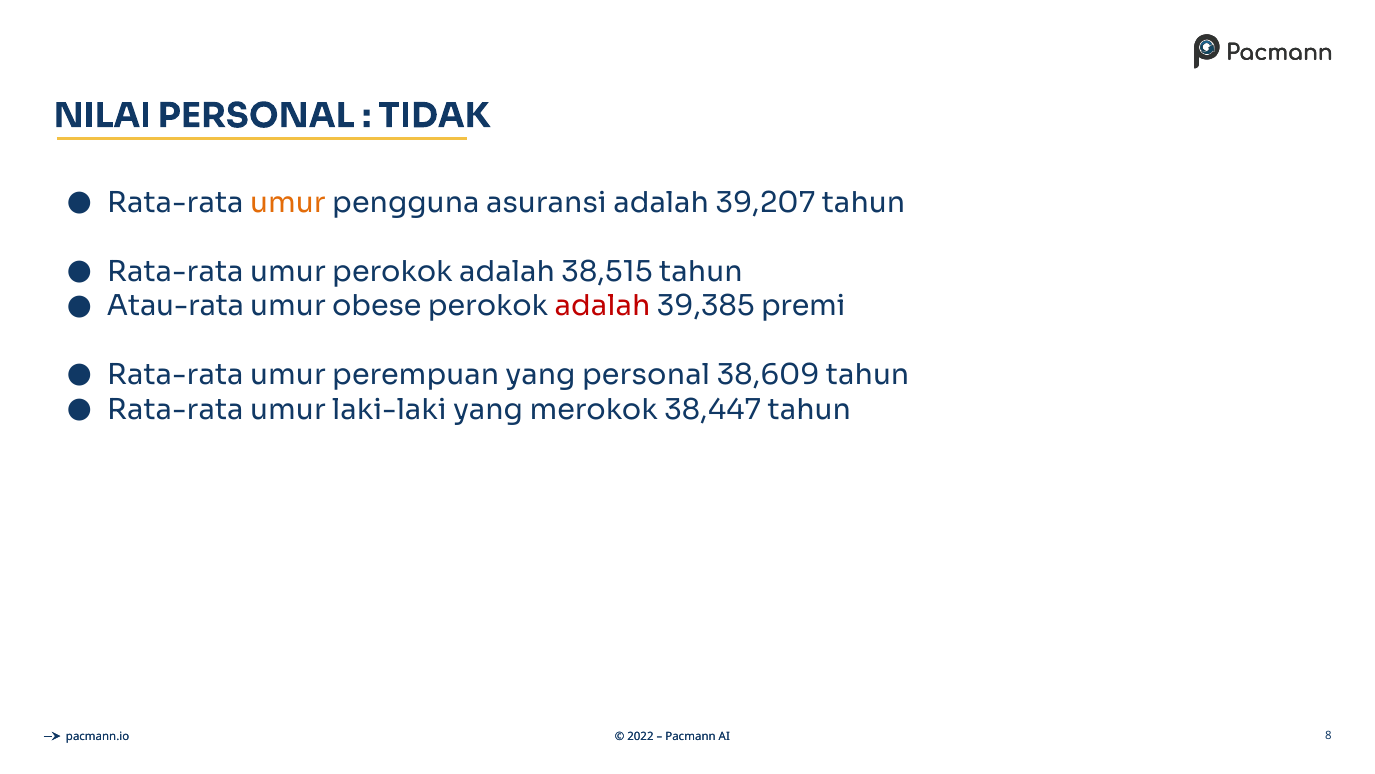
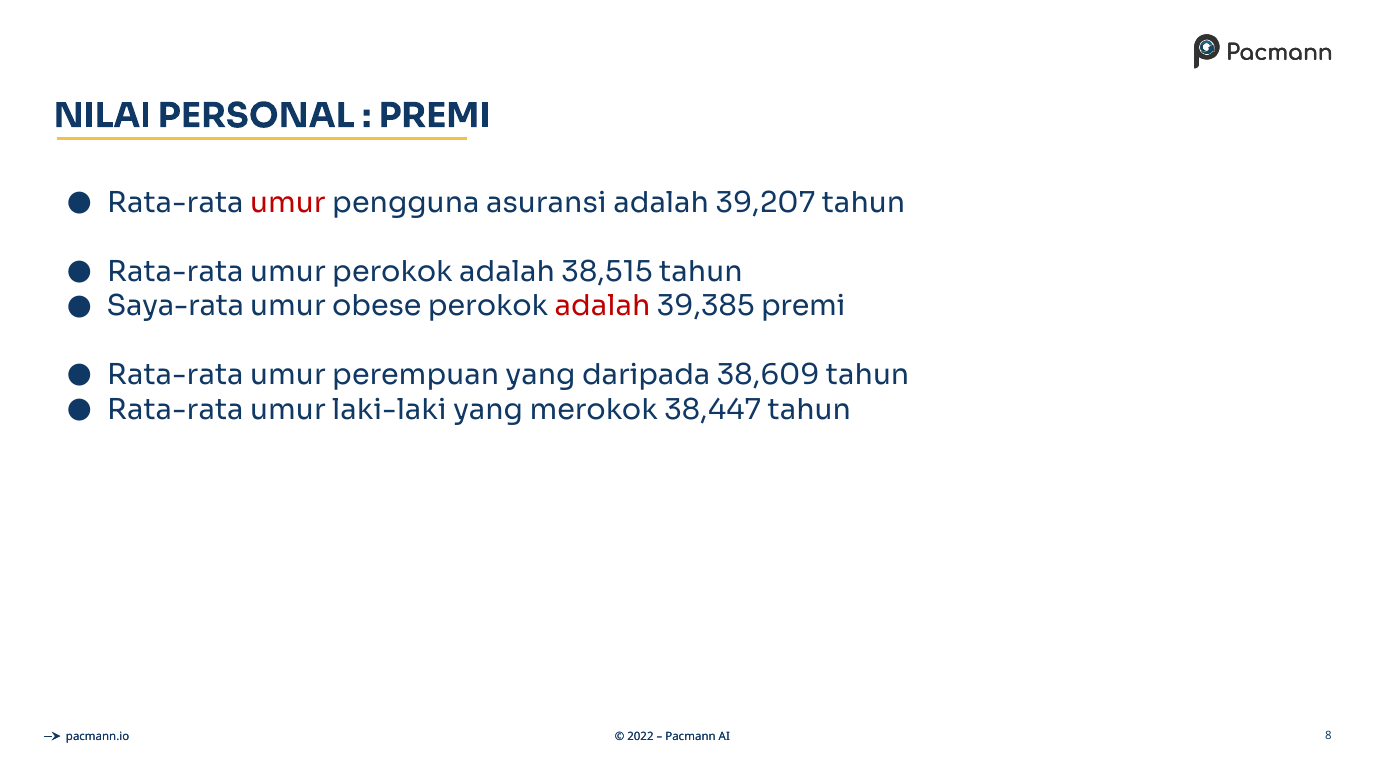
TIDAK at (434, 116): TIDAK -> PREMI
umur at (288, 203) colour: orange -> red
Atau-rata: Atau-rata -> Saya-rata
yang personal: personal -> daripada
